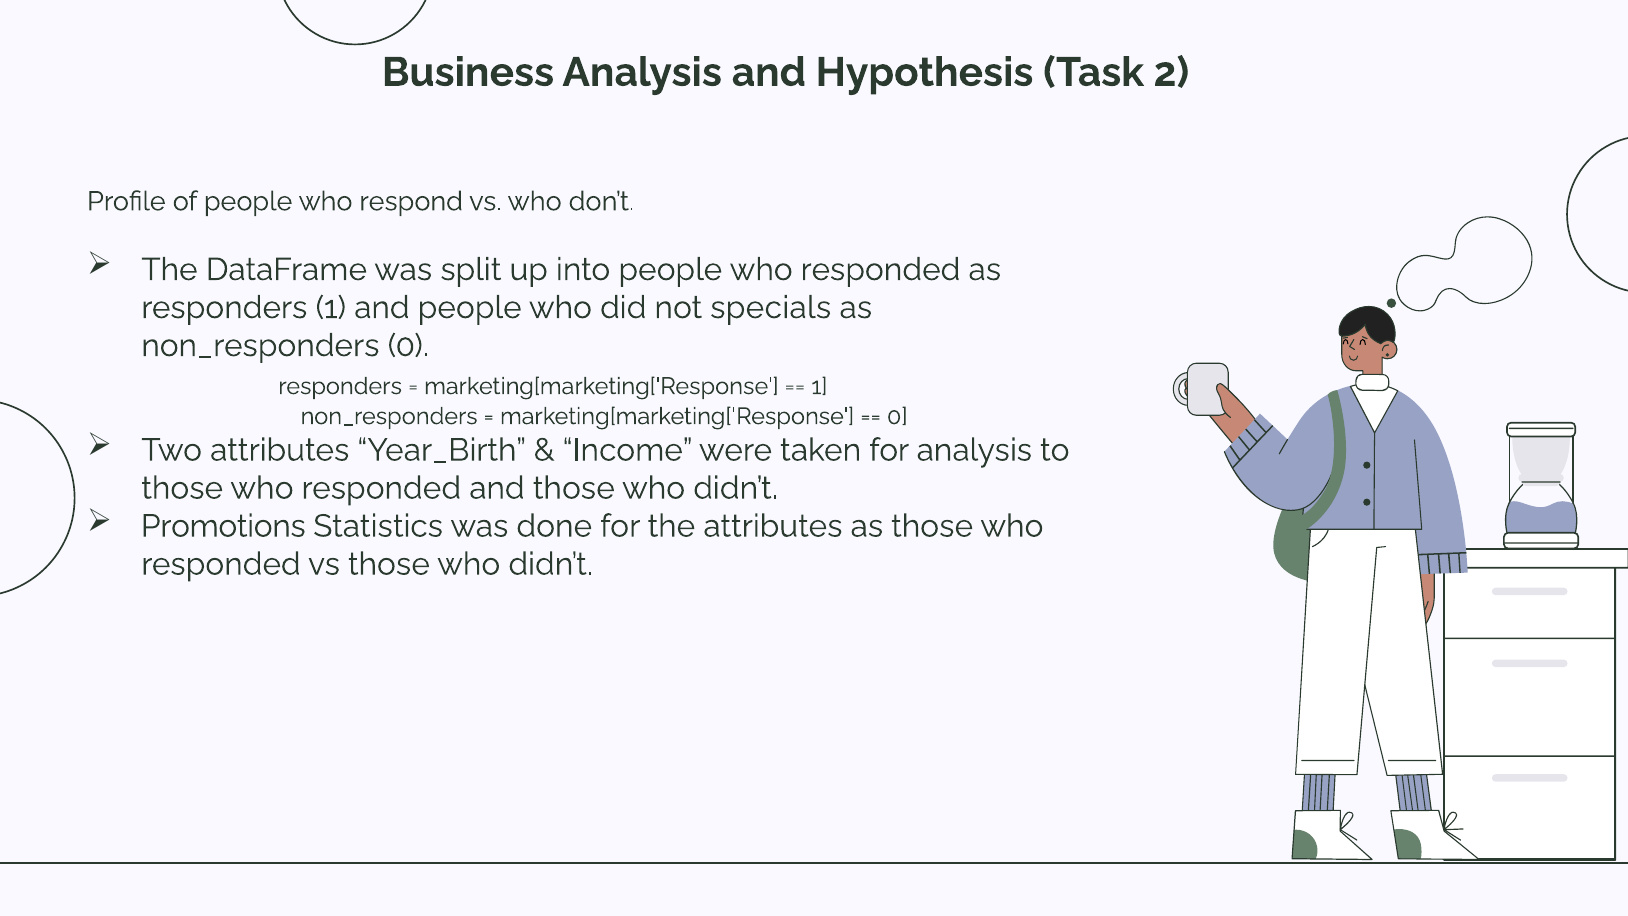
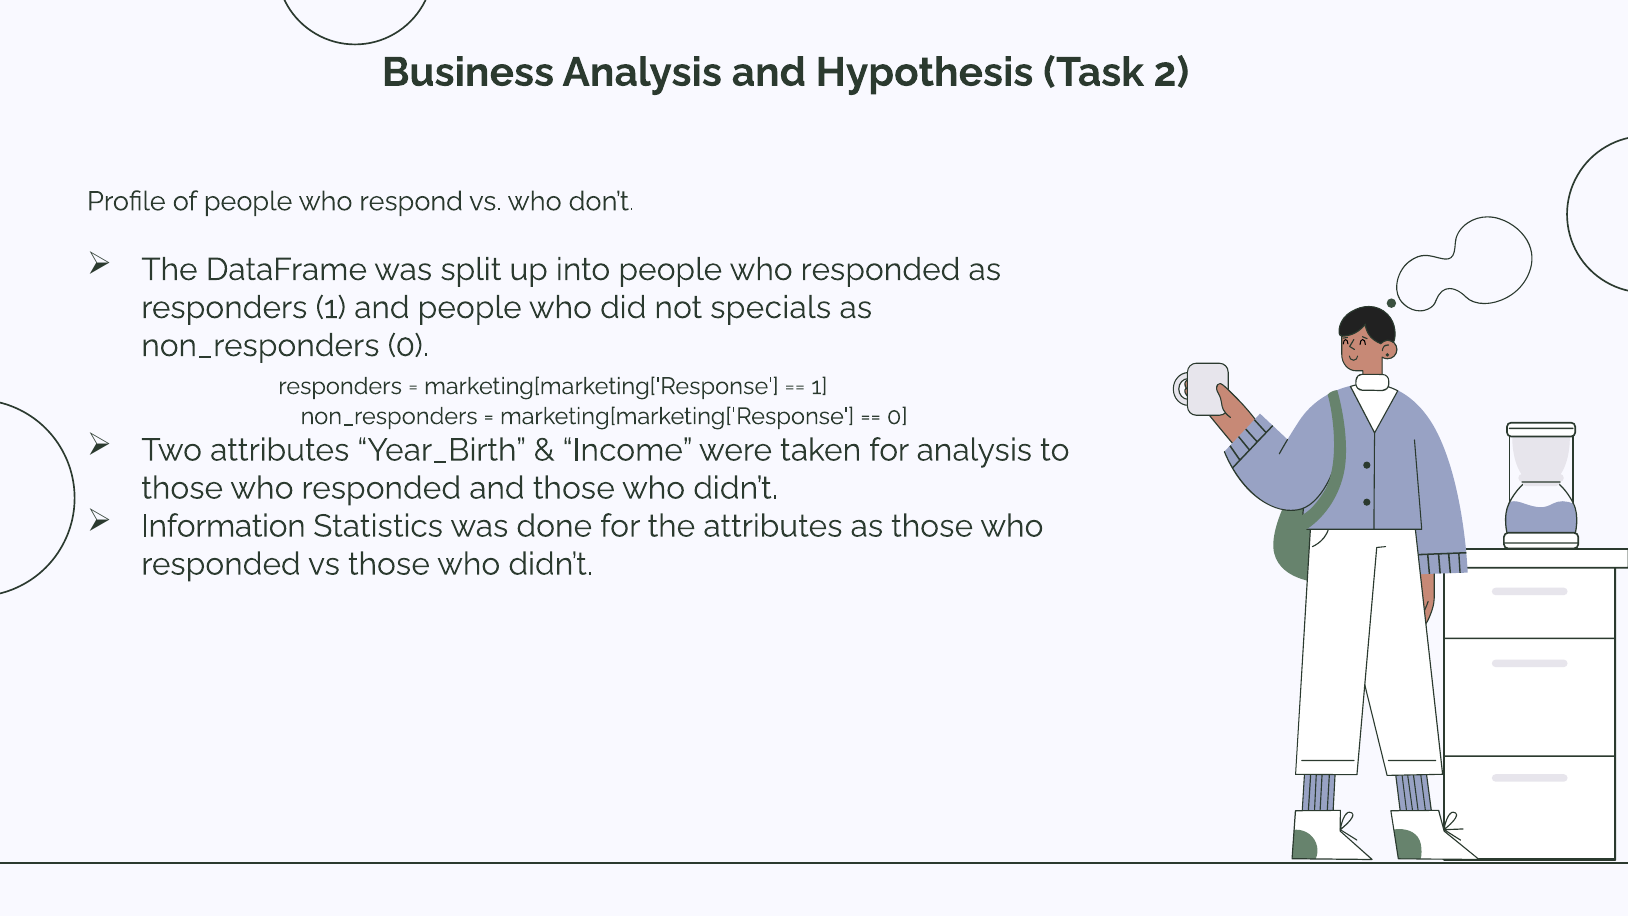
Promotions: Promotions -> Information
